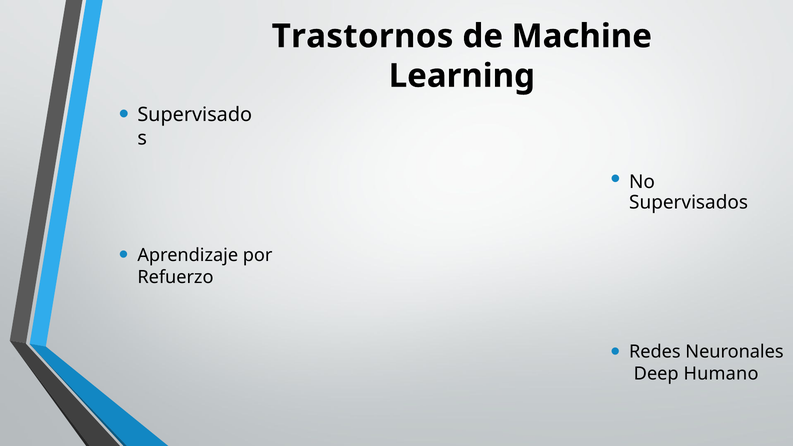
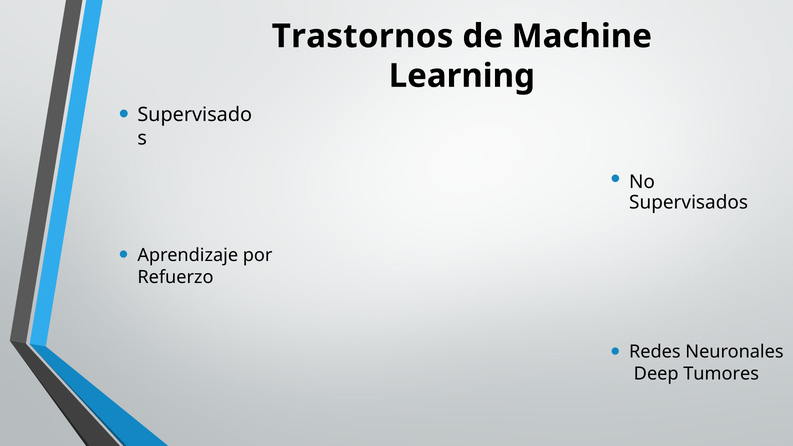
Humano: Humano -> Tumores
